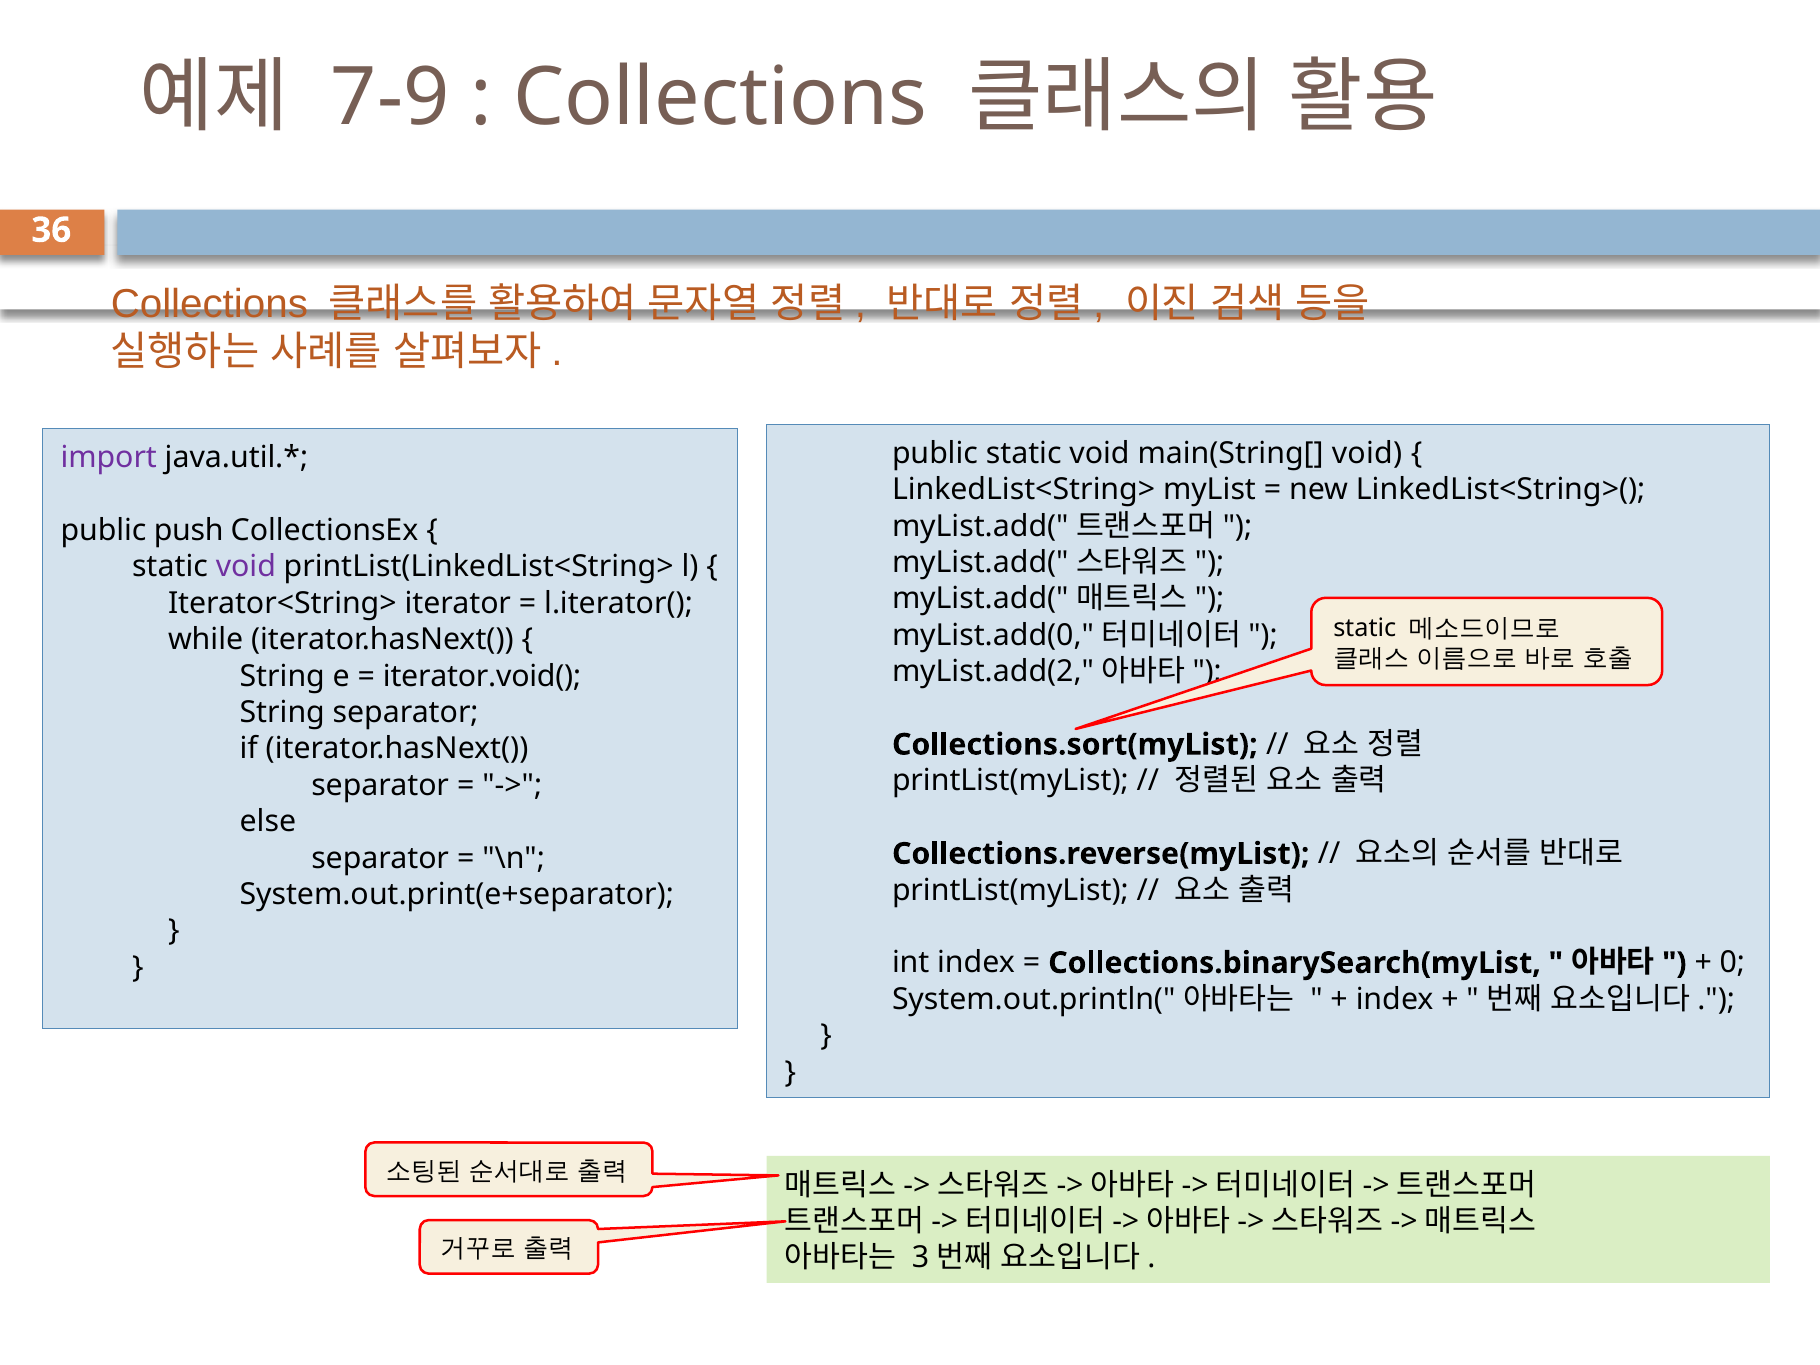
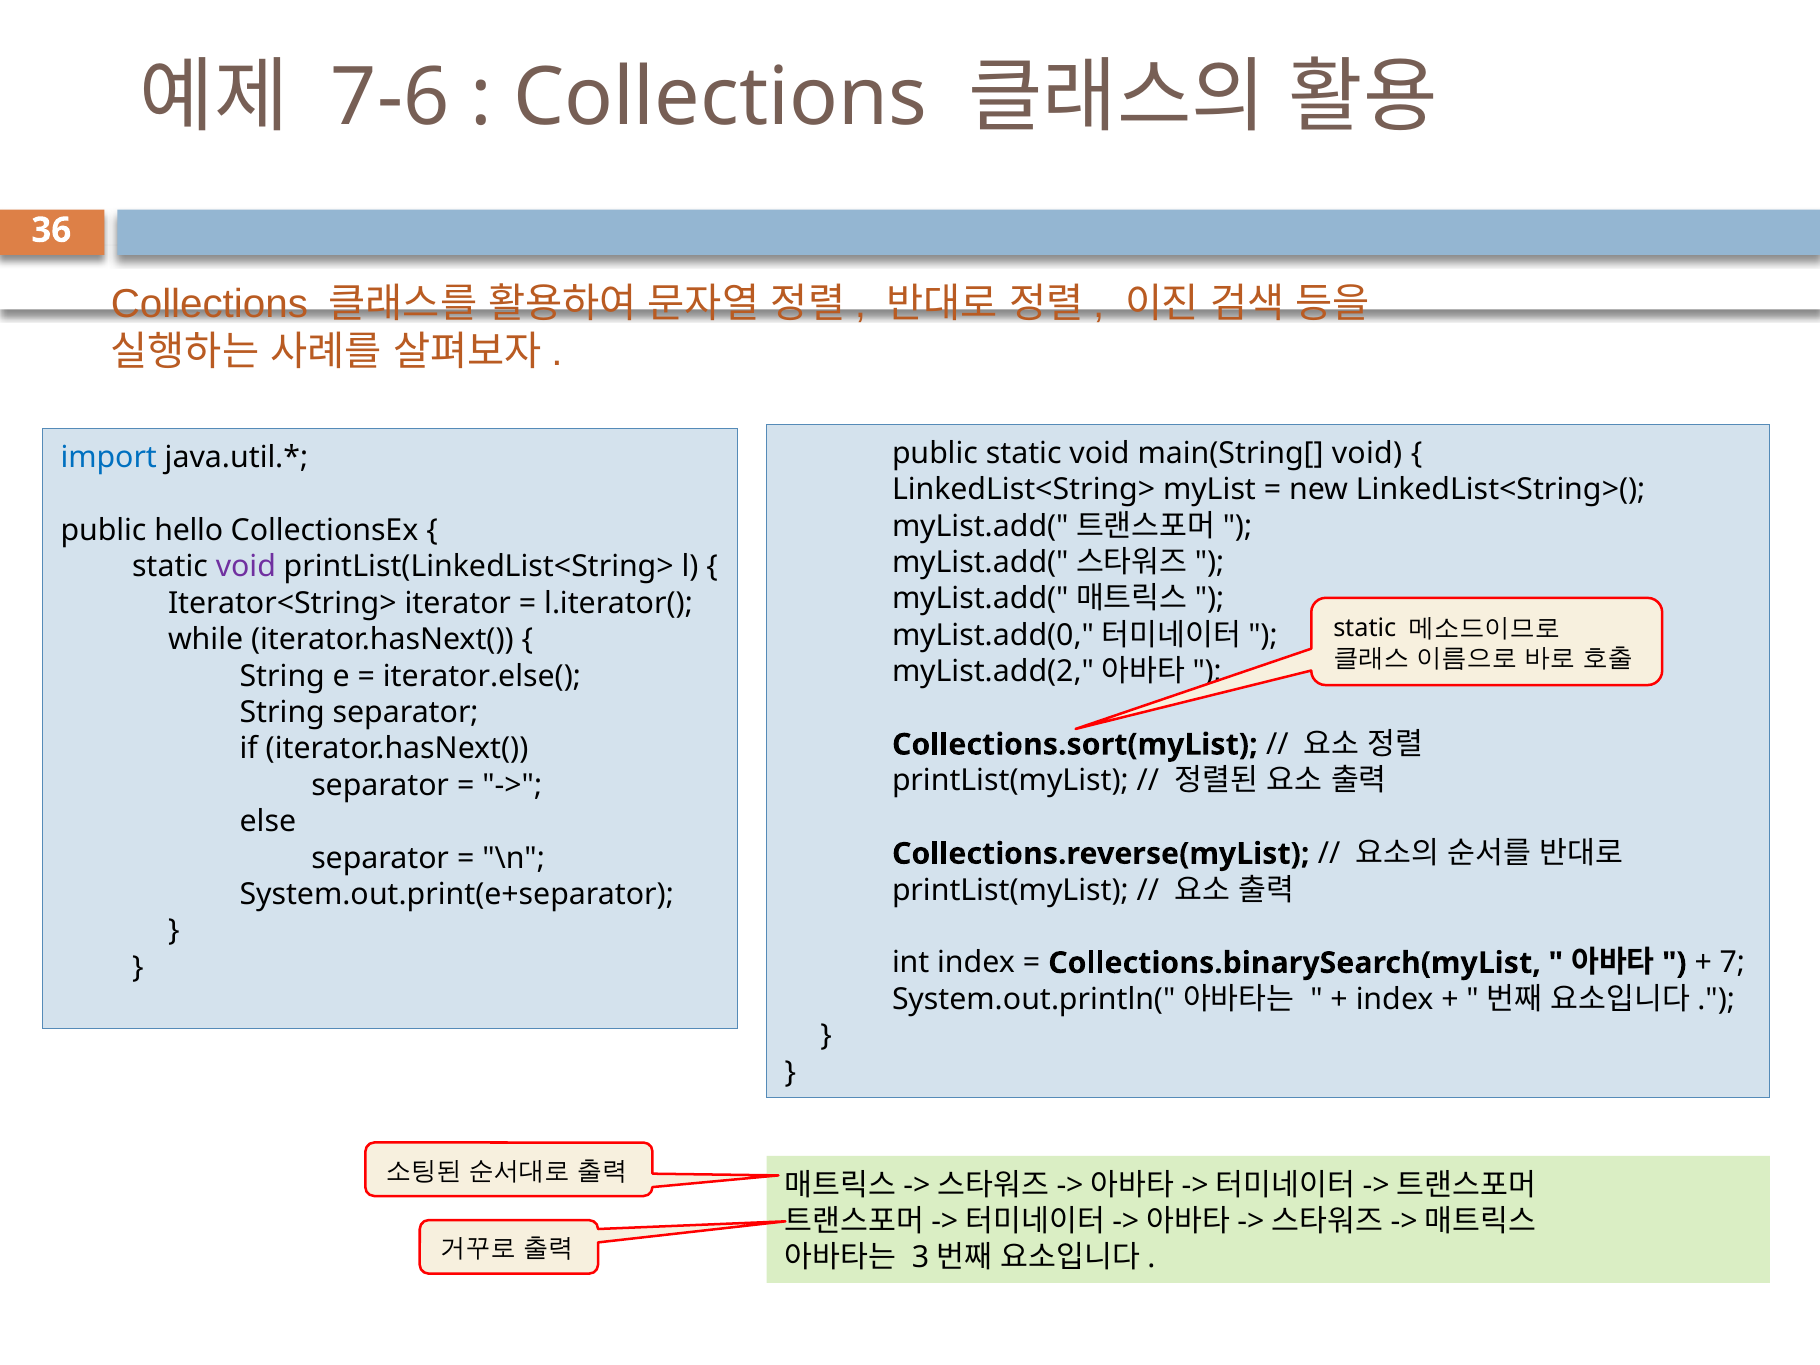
7-9: 7-9 -> 7-6
import colour: purple -> blue
push: push -> hello
iterator.void(: iterator.void( -> iterator.else(
0: 0 -> 7
